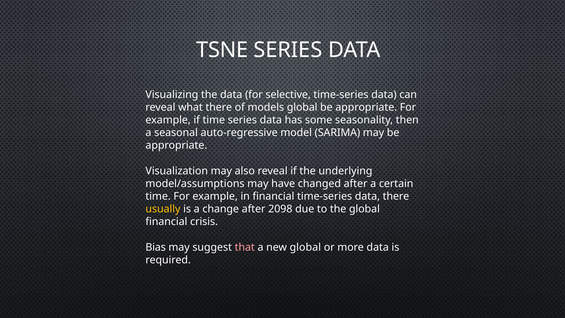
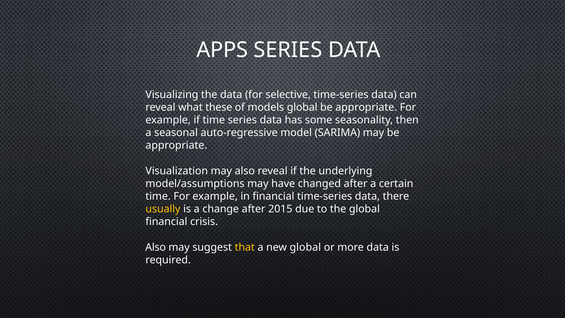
TSNE: TSNE -> APPS
what there: there -> these
2098: 2098 -> 2015
Bias at (156, 247): Bias -> Also
that colour: pink -> yellow
